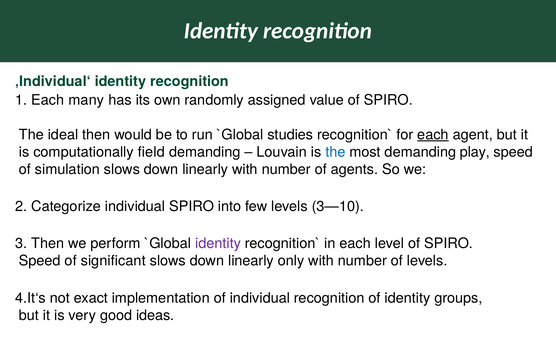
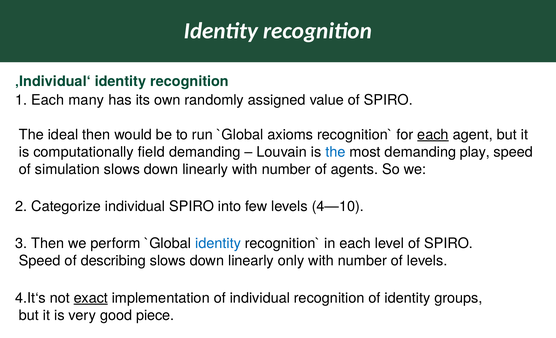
studies: studies -> axioms
3—10: 3—10 -> 4—10
identity at (218, 244) colour: purple -> blue
significant: significant -> describing
exact underline: none -> present
ideas: ideas -> piece
